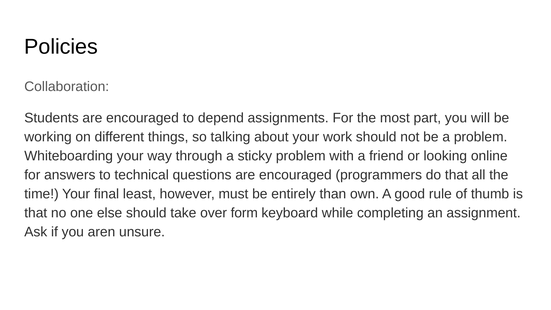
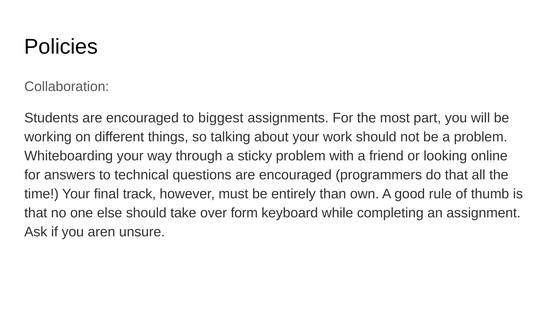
depend: depend -> biggest
least: least -> track
